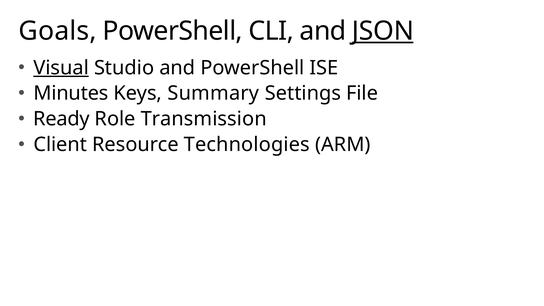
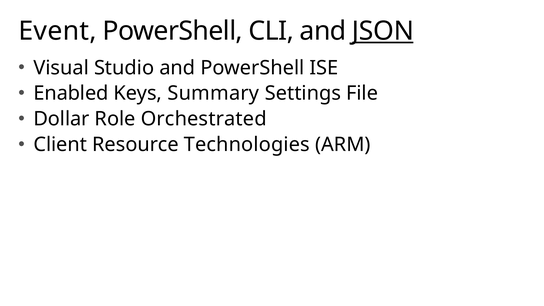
Goals: Goals -> Event
Visual underline: present -> none
Minutes: Minutes -> Enabled
Ready: Ready -> Dollar
Transmission: Transmission -> Orchestrated
